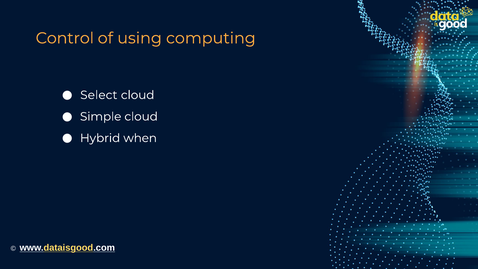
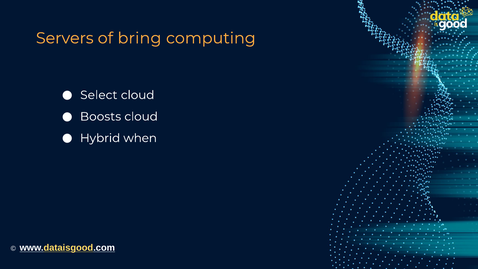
Control: Control -> Servers
using: using -> bring
Simple: Simple -> Boosts
